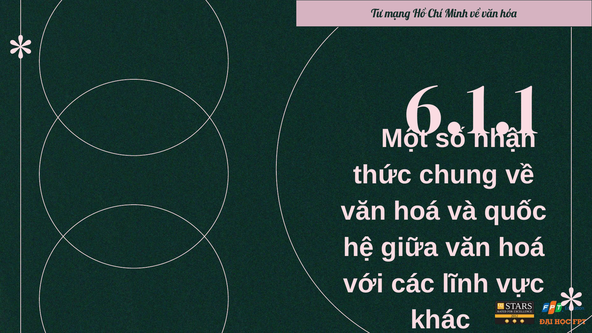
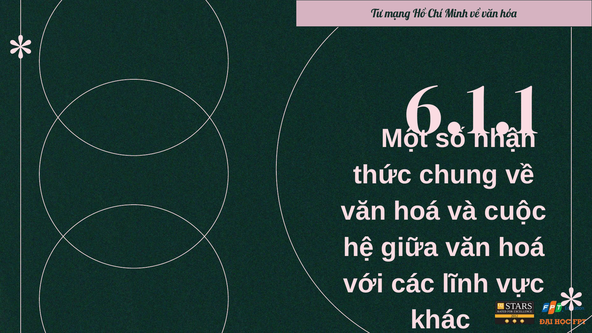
quốc: quốc -> cuộc
